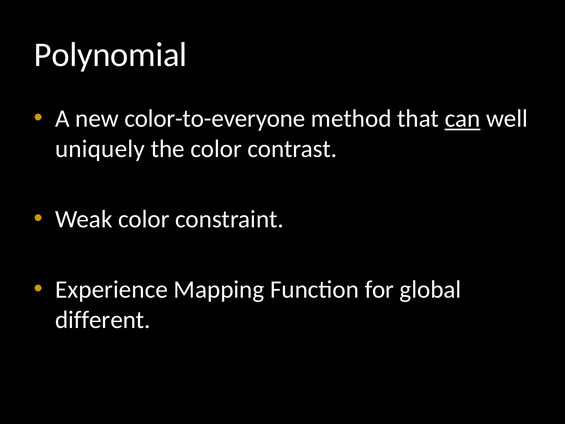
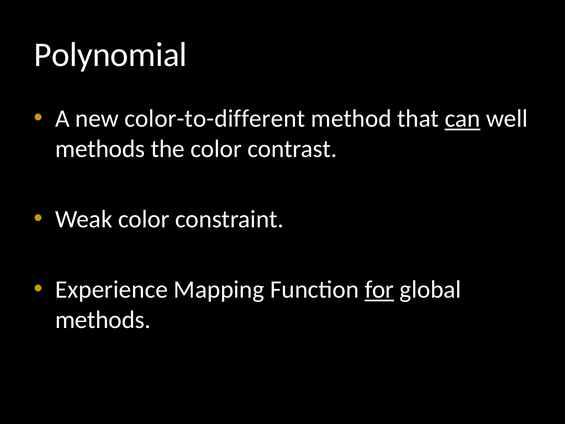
color-to-everyone: color-to-everyone -> color-to-different
uniquely at (100, 149): uniquely -> methods
for underline: none -> present
different at (103, 320): different -> methods
